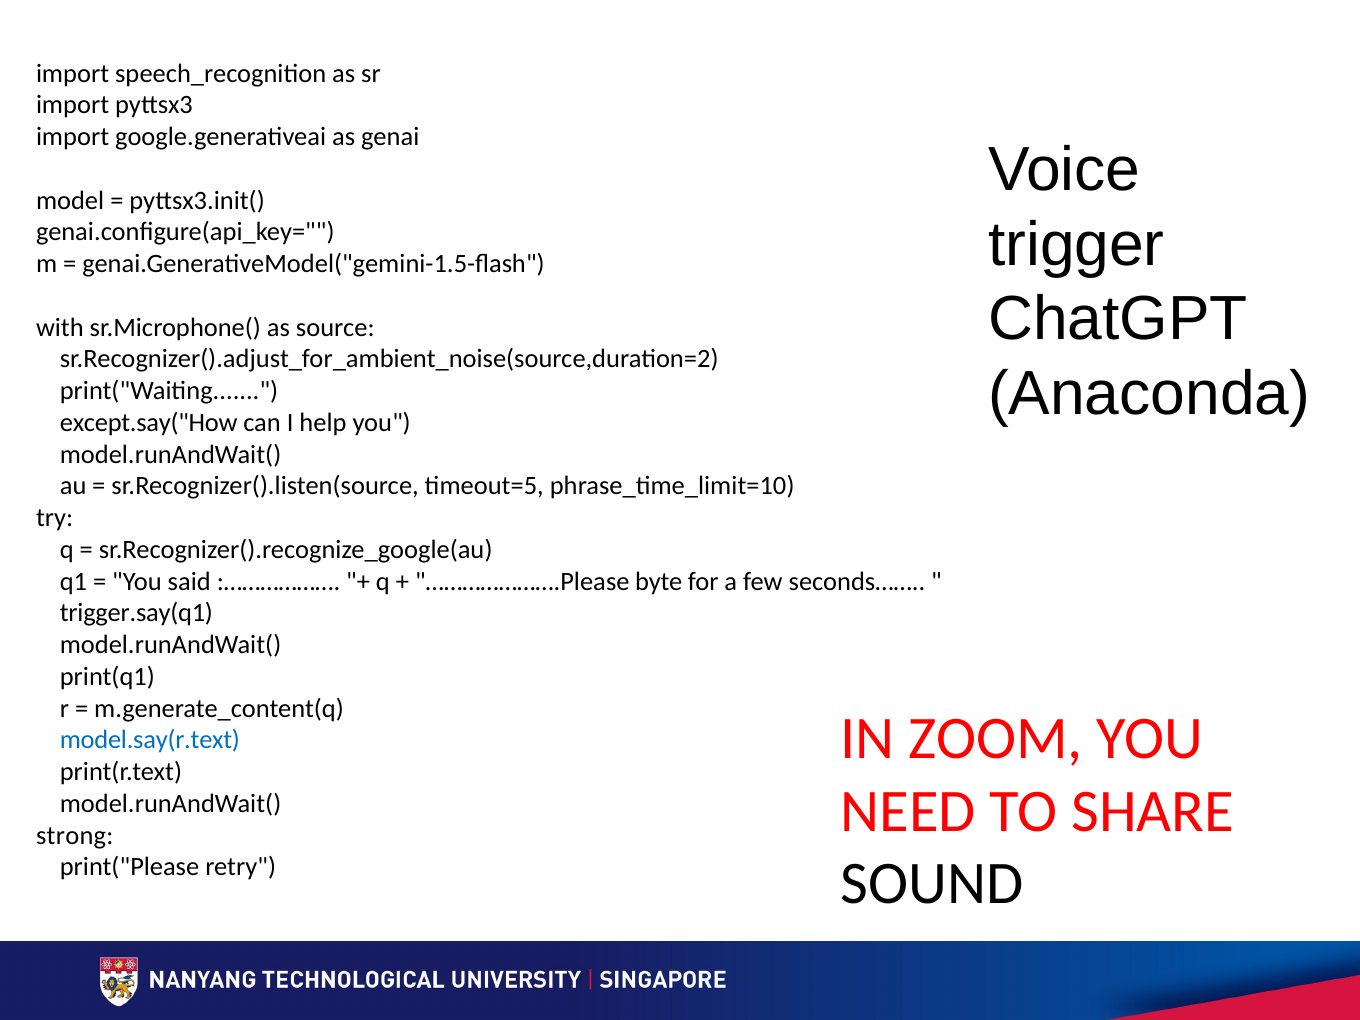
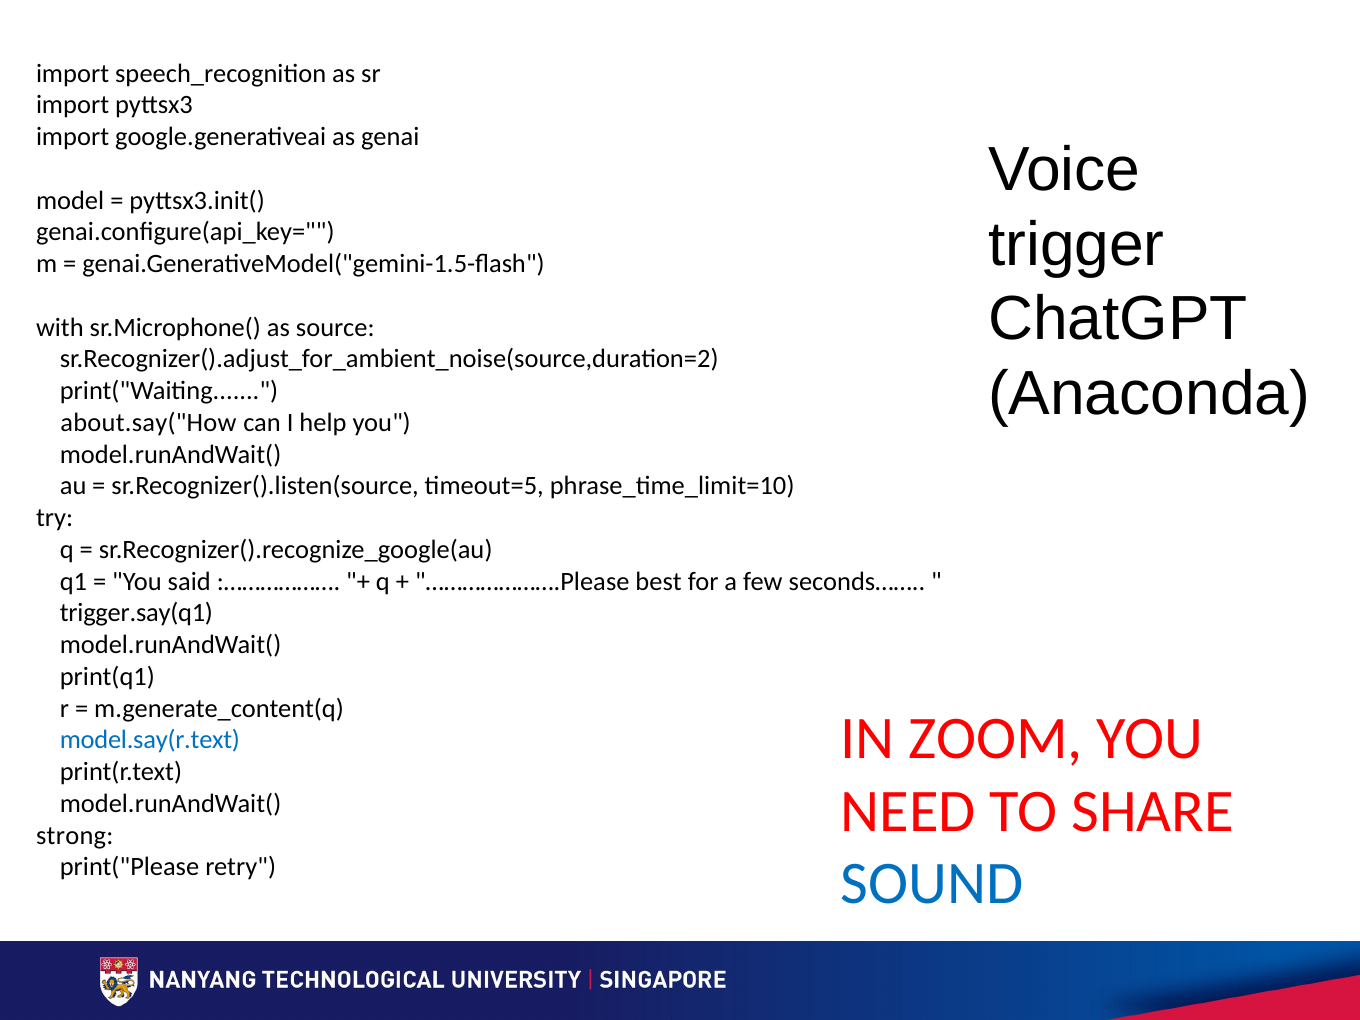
except.say("How: except.say("How -> about.say("How
byte: byte -> best
SOUND colour: black -> blue
